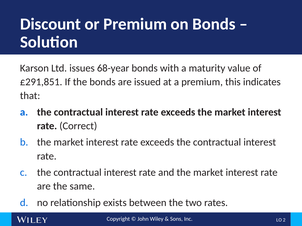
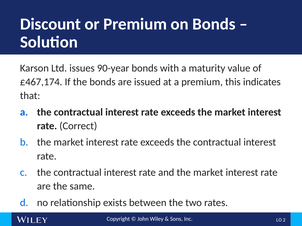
68-year: 68-year -> 90-year
£291,851: £291,851 -> £467,174
